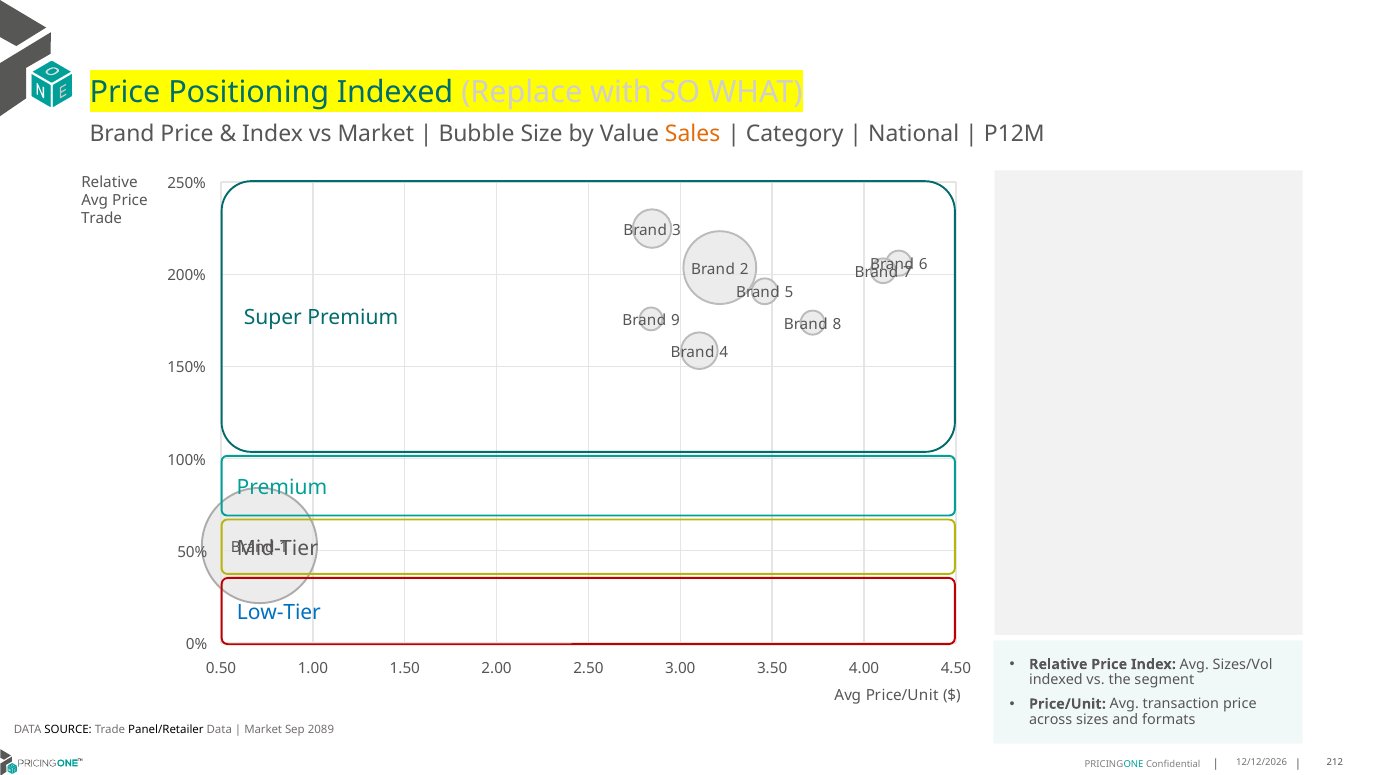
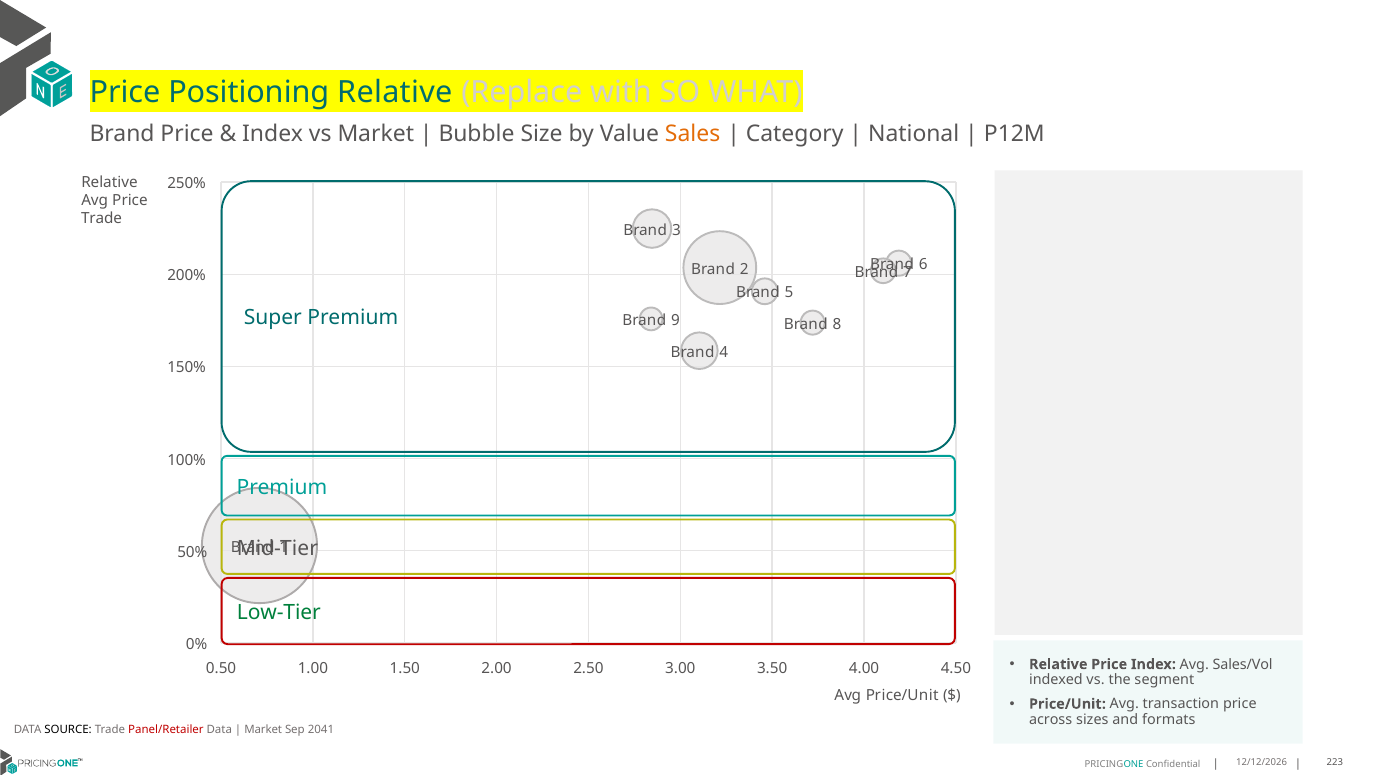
Positioning Indexed: Indexed -> Relative
Low-Tier colour: blue -> green
Sizes/Vol: Sizes/Vol -> Sales/Vol
Panel/Retailer colour: black -> red
2089: 2089 -> 2041
212: 212 -> 223
